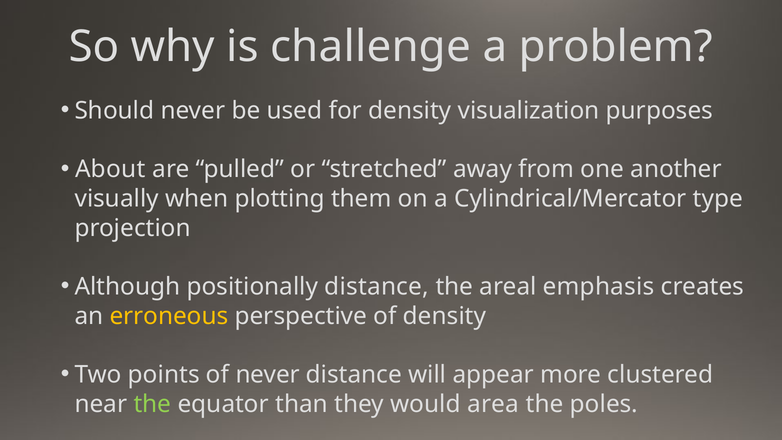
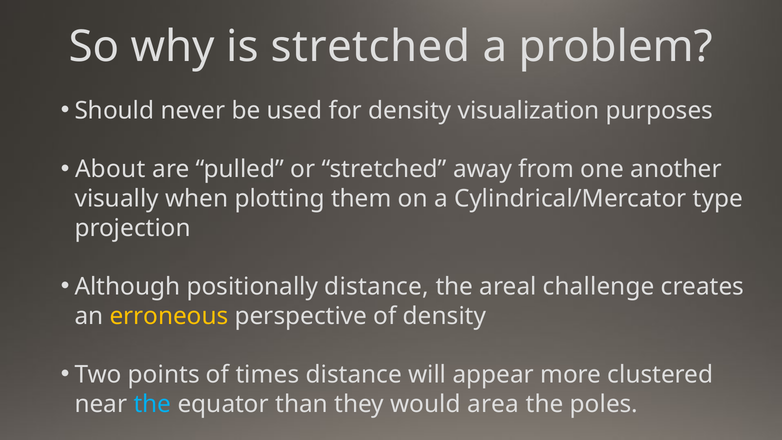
is challenge: challenge -> stretched
emphasis: emphasis -> challenge
of never: never -> times
the at (152, 404) colour: light green -> light blue
